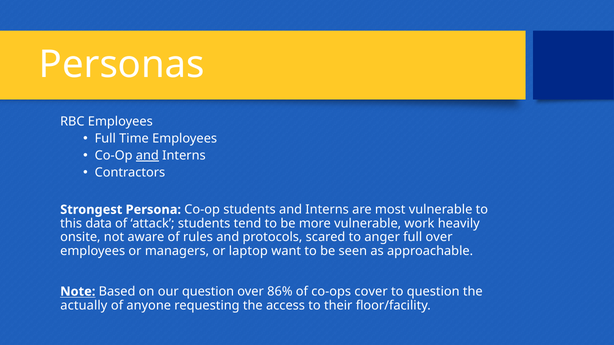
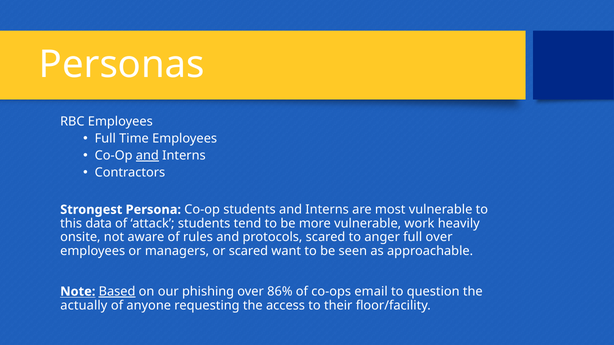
or laptop: laptop -> scared
Based underline: none -> present
our question: question -> phishing
cover: cover -> email
